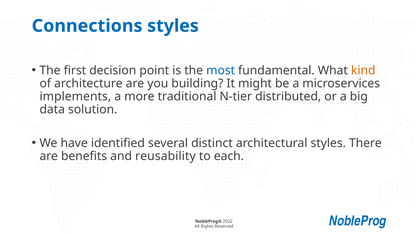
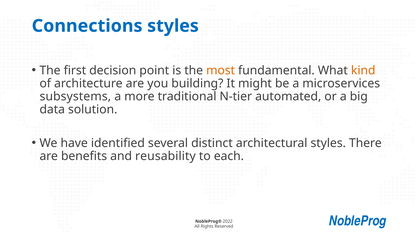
most colour: blue -> orange
implements: implements -> subsystems
distributed: distributed -> automated
